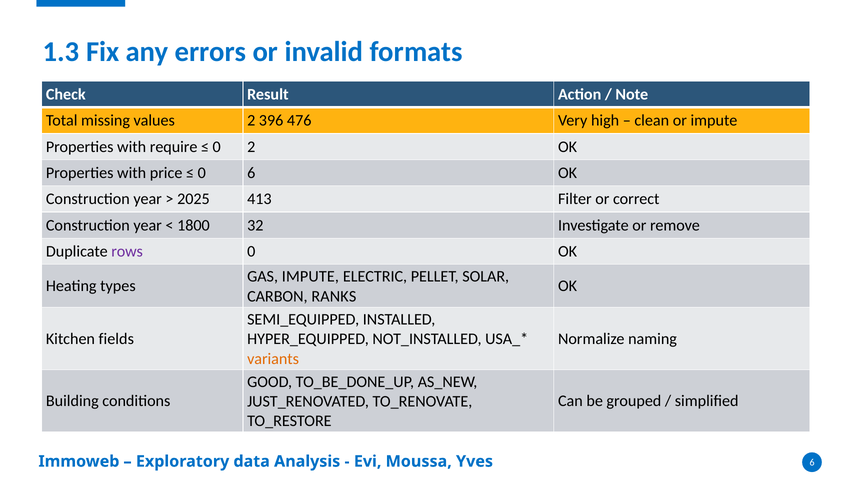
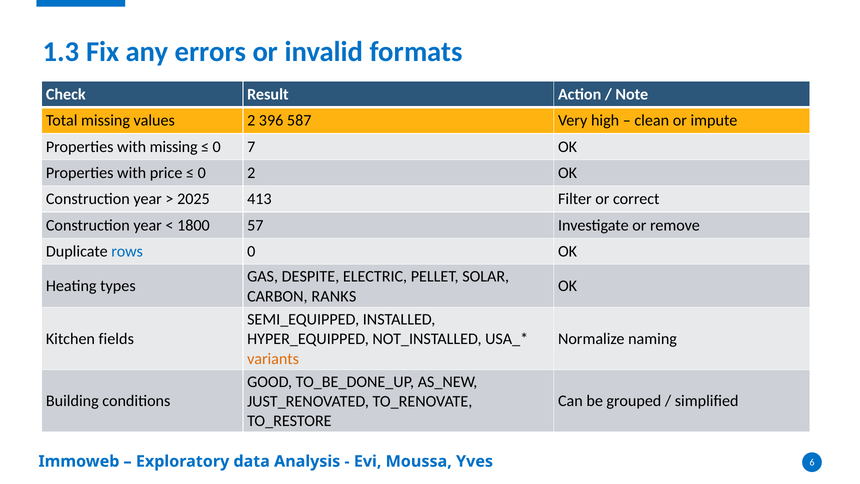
476: 476 -> 587
with require: require -> missing
0 2: 2 -> 7
0 6: 6 -> 2
32: 32 -> 57
rows colour: purple -> blue
GAS IMPUTE: IMPUTE -> DESPITE
